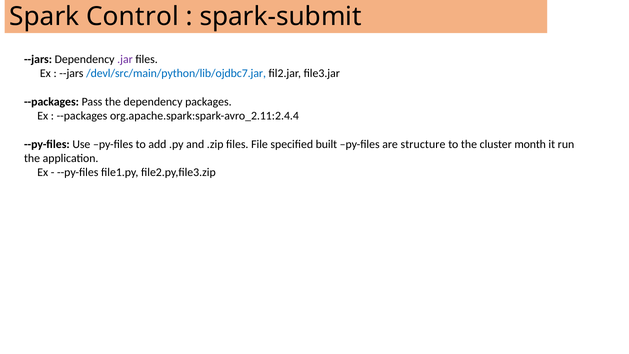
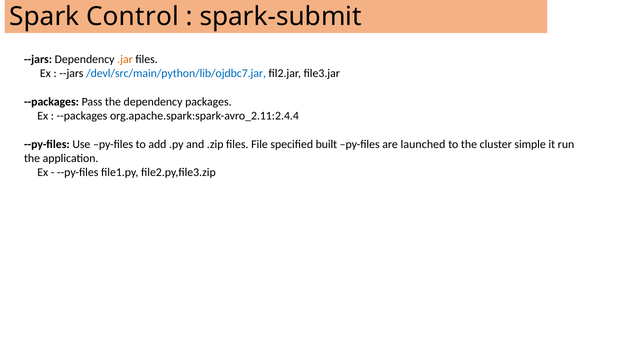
.jar colour: purple -> orange
structure: structure -> launched
month: month -> simple
